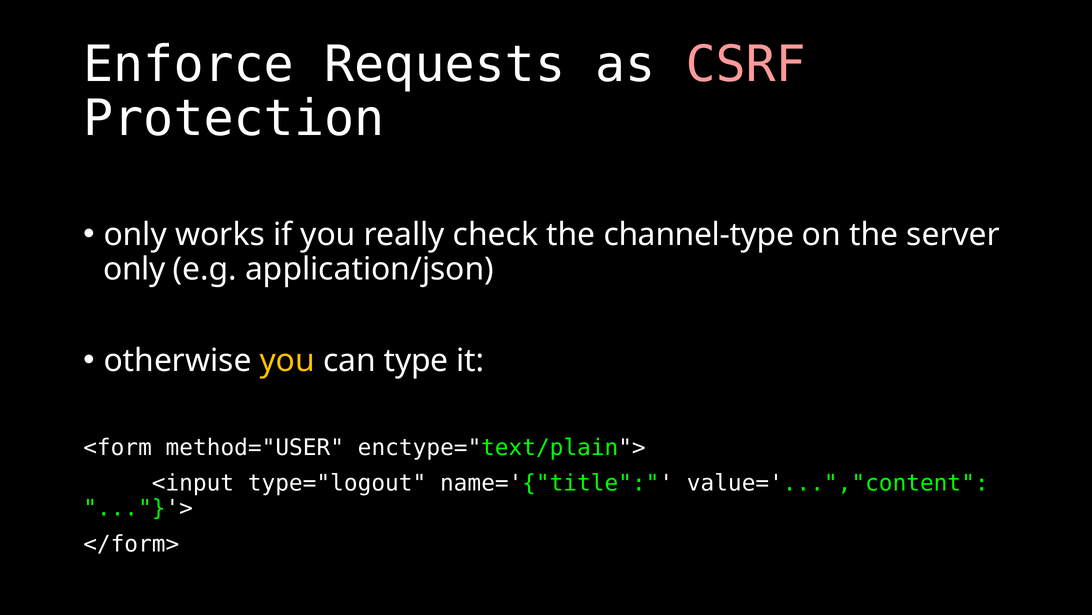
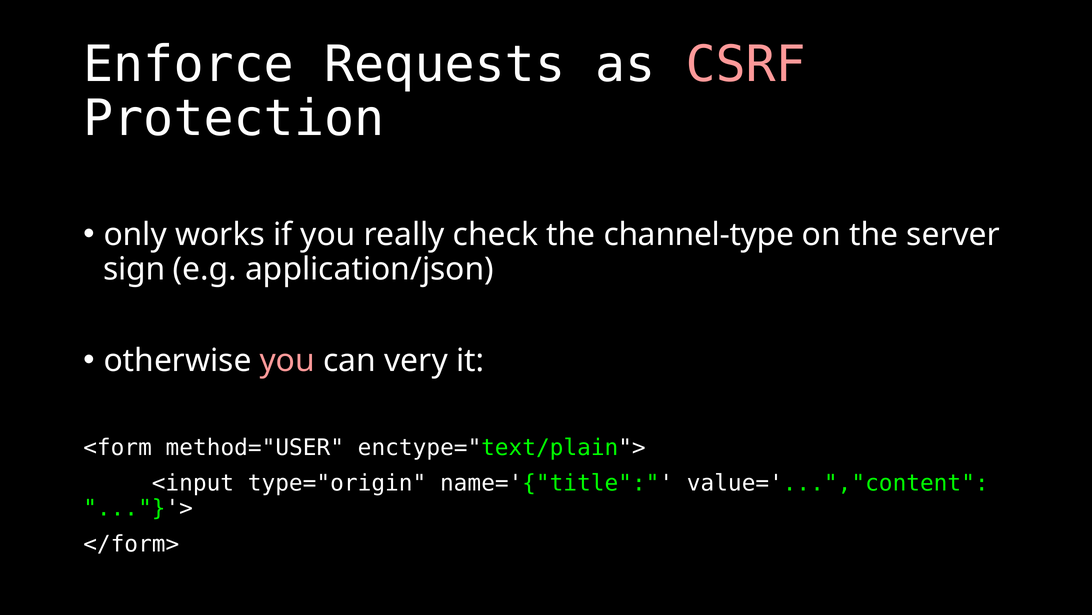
only at (134, 269): only -> sign
you at (287, 360) colour: yellow -> pink
type: type -> very
type="logout: type="logout -> type="origin
